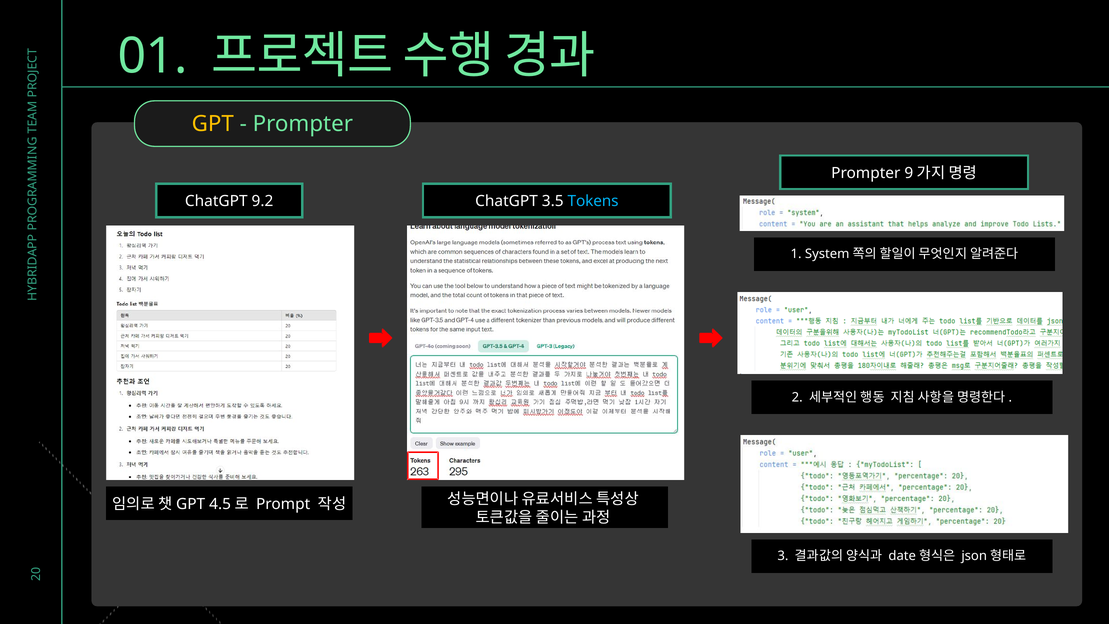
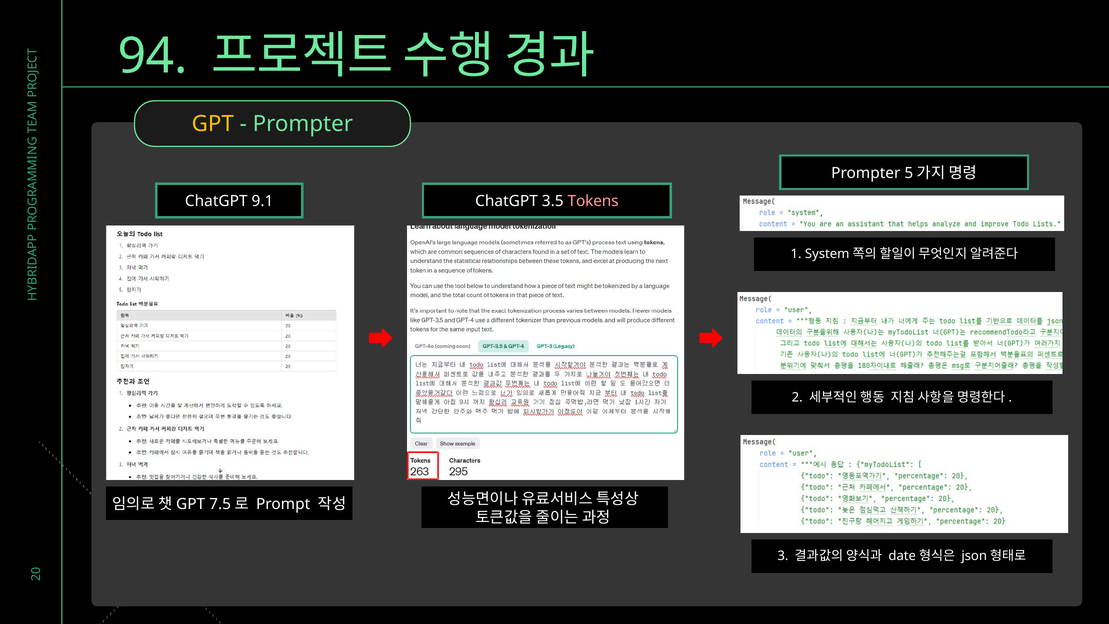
01: 01 -> 94
9: 9 -> 5
9.2: 9.2 -> 9.1
Tokens colour: light blue -> pink
4.5: 4.5 -> 7.5
